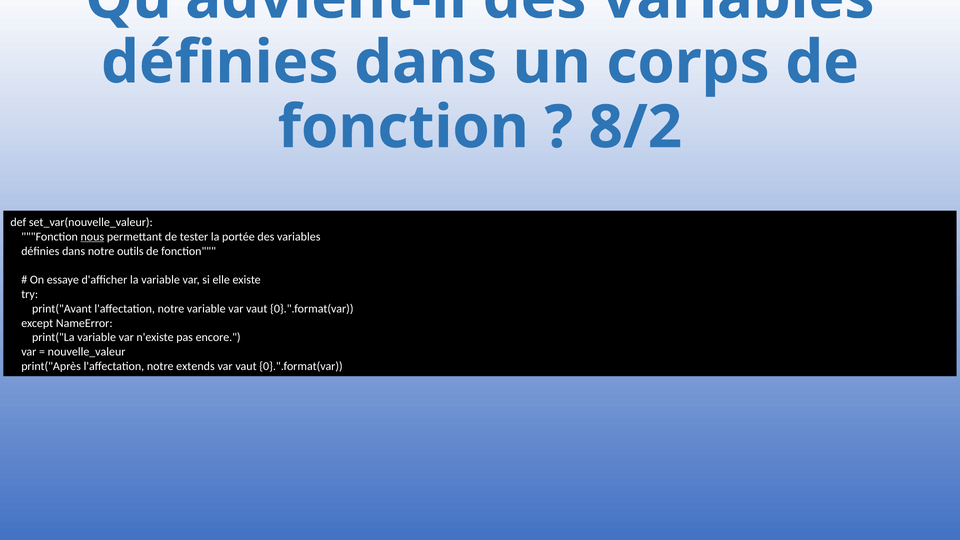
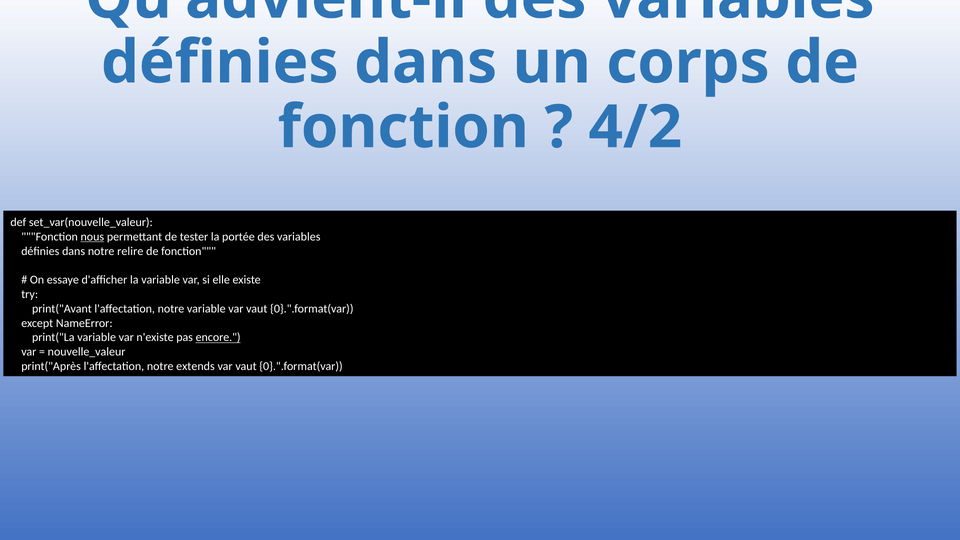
8/2: 8/2 -> 4/2
outils: outils -> relire
encore underline: none -> present
